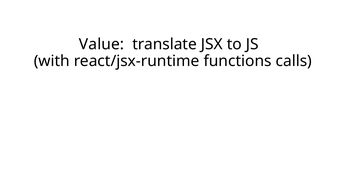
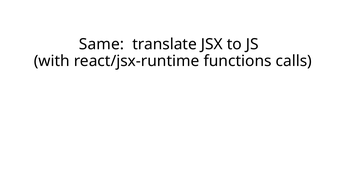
Value: Value -> Same
